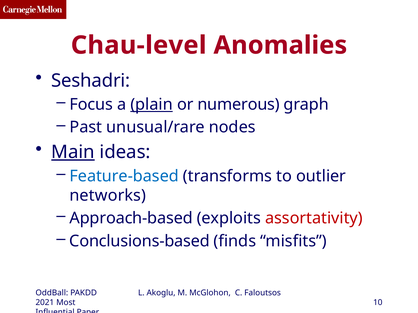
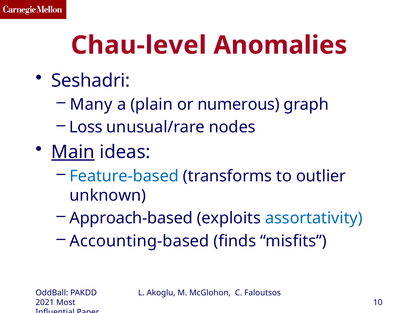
Focus: Focus -> Many
plain underline: present -> none
Past: Past -> Loss
networks: networks -> unknown
assortativity colour: red -> blue
Conclusions-based: Conclusions-based -> Accounting-based
